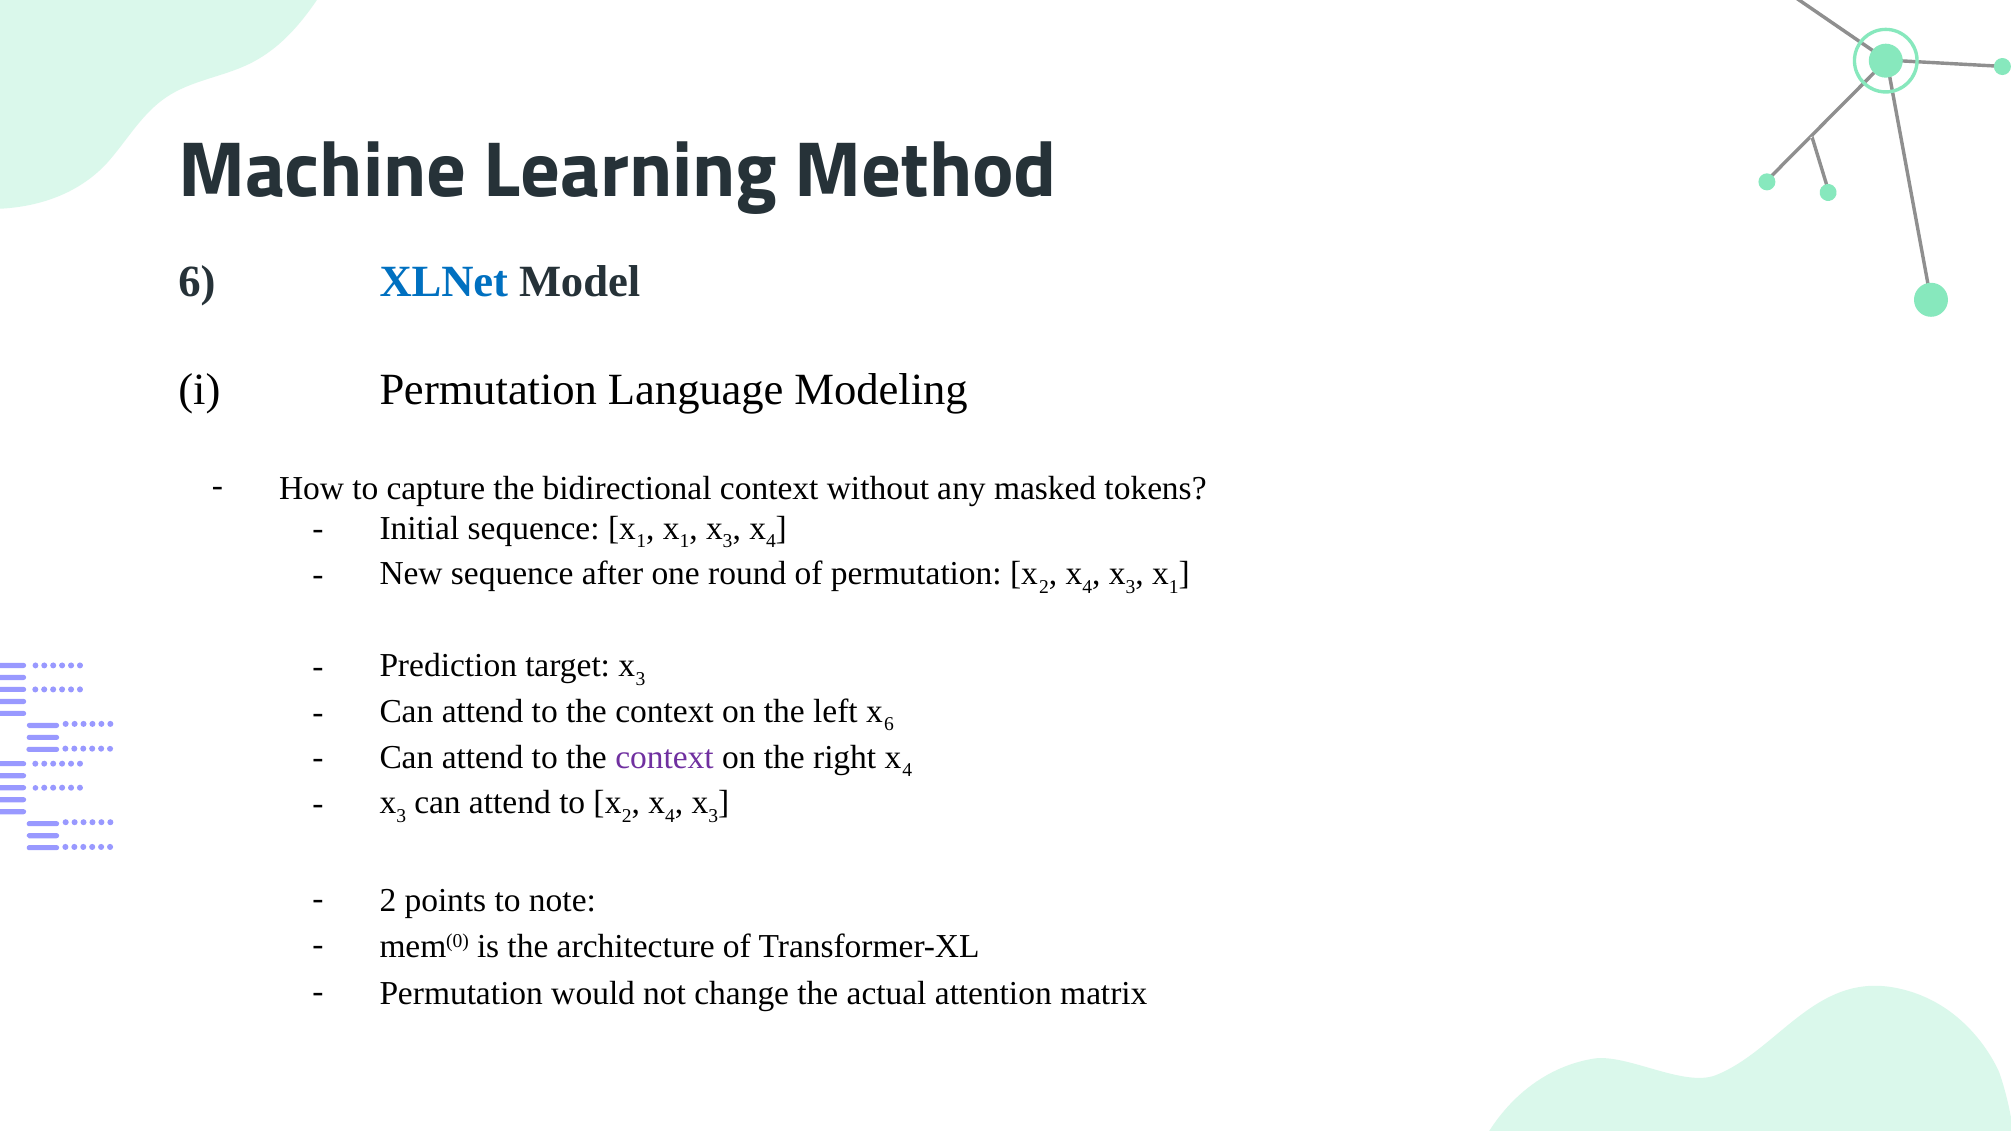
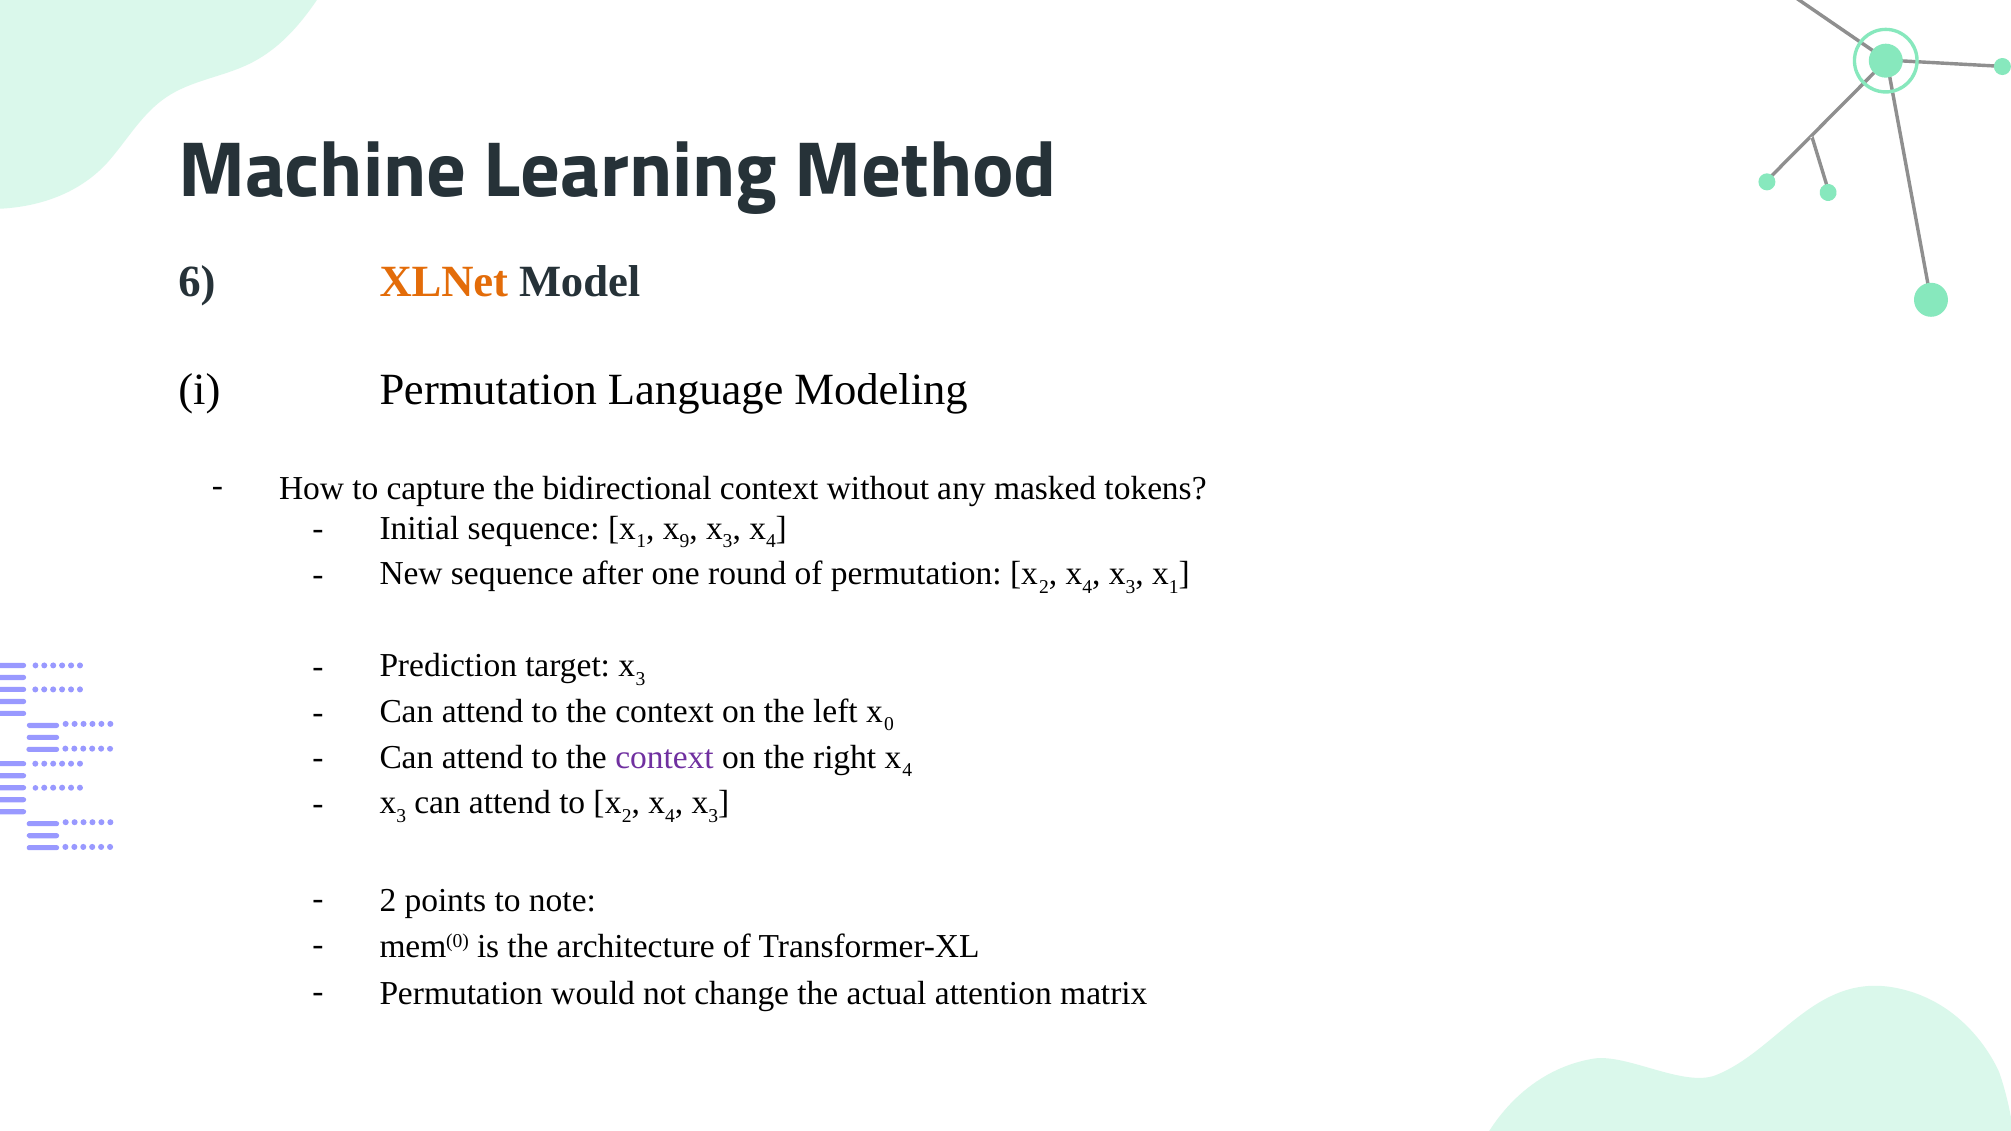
XLNet colour: blue -> orange
1 at (684, 541): 1 -> 9
6 at (889, 725): 6 -> 0
